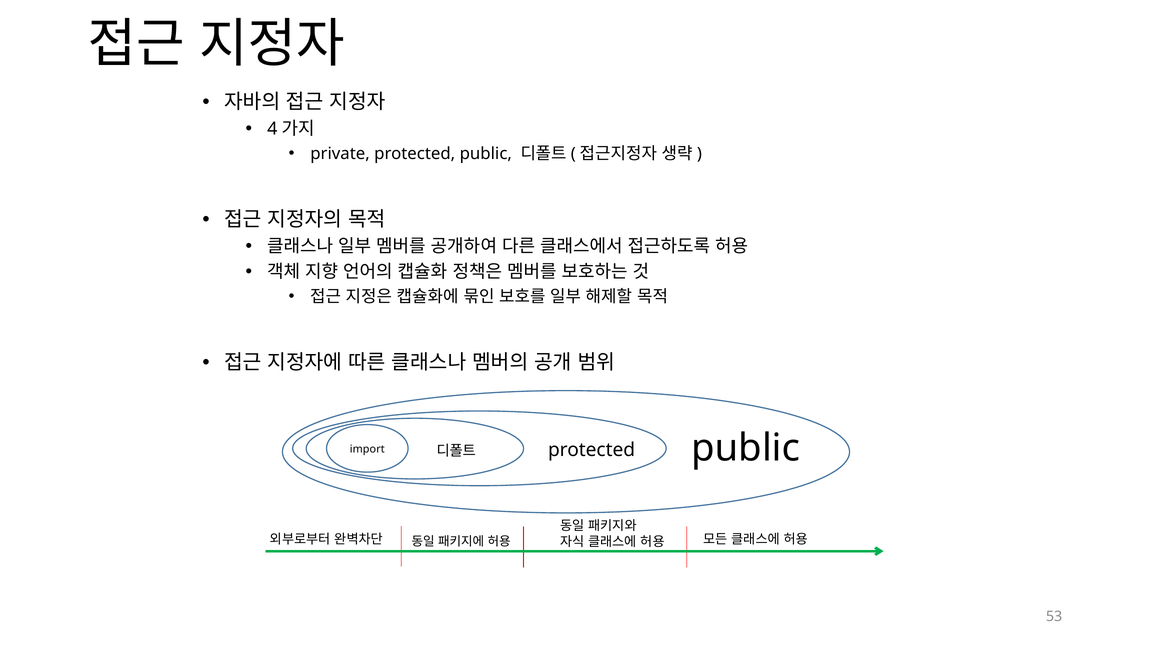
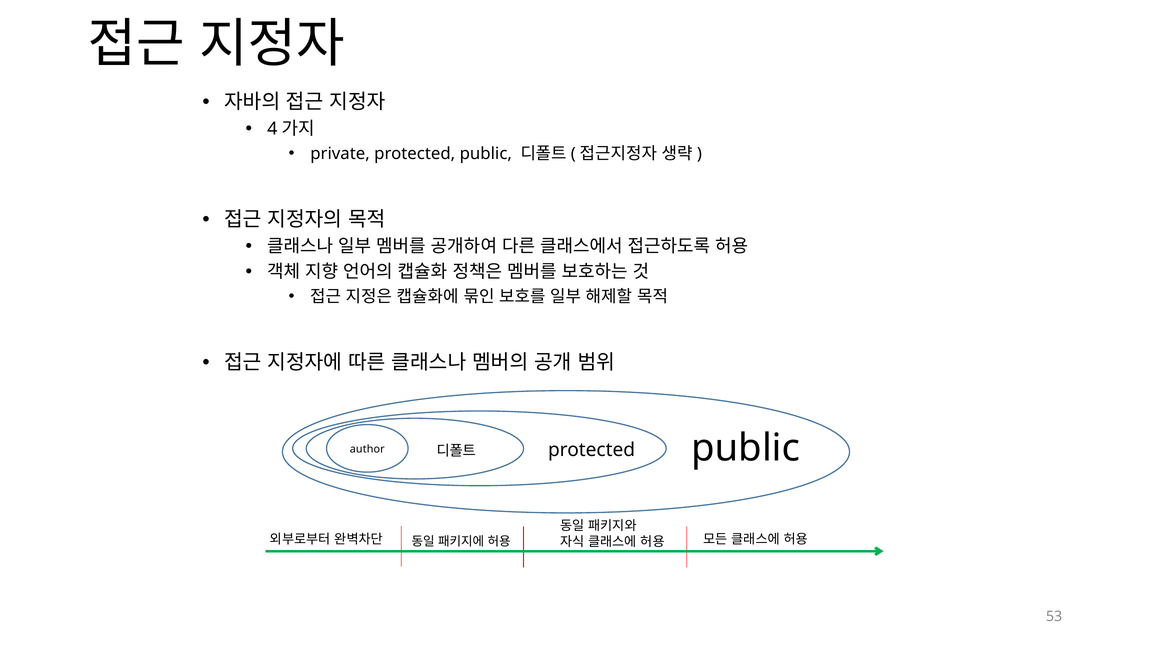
import: import -> author
